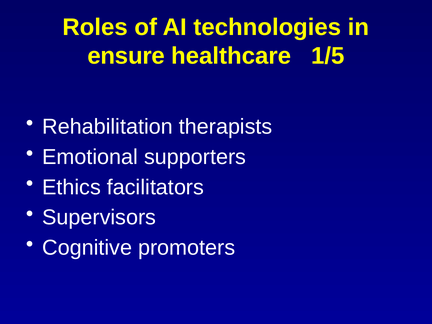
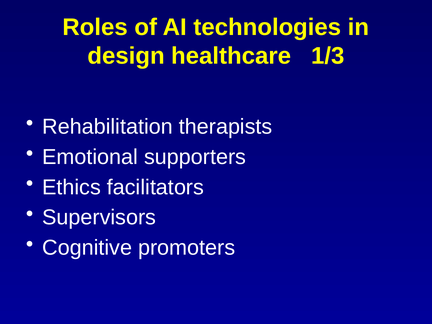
ensure: ensure -> design
1/5: 1/5 -> 1/3
